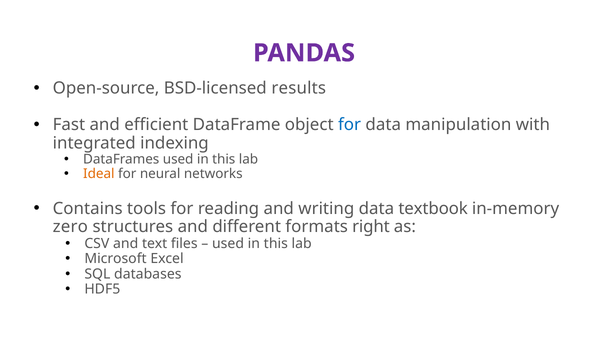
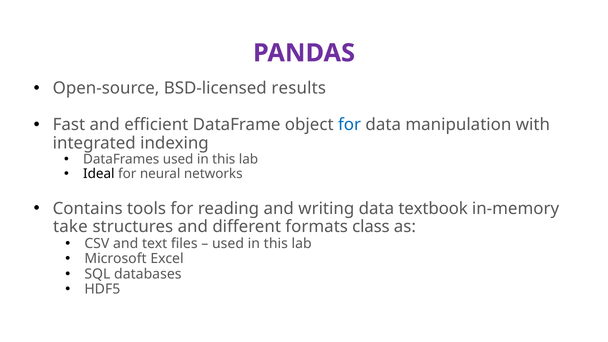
Ideal colour: orange -> black
zero: zero -> take
right: right -> class
